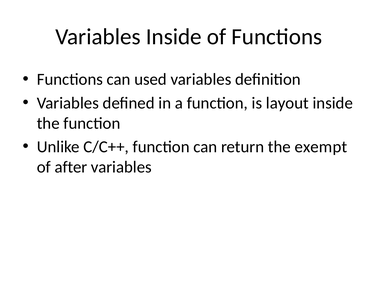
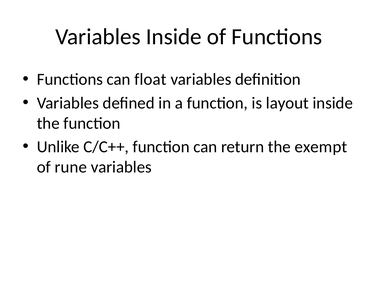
used: used -> float
after: after -> rune
